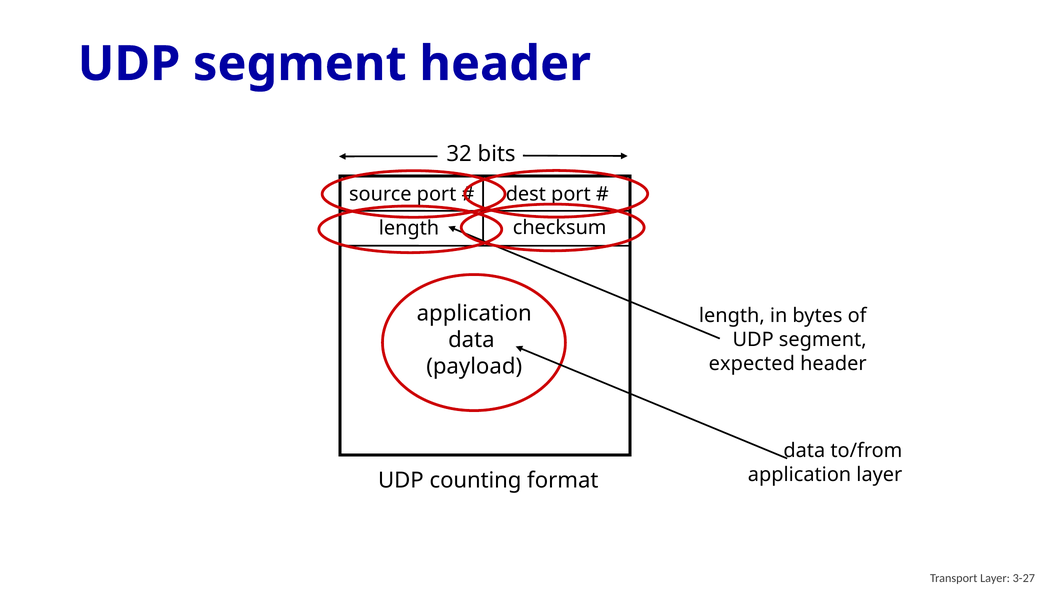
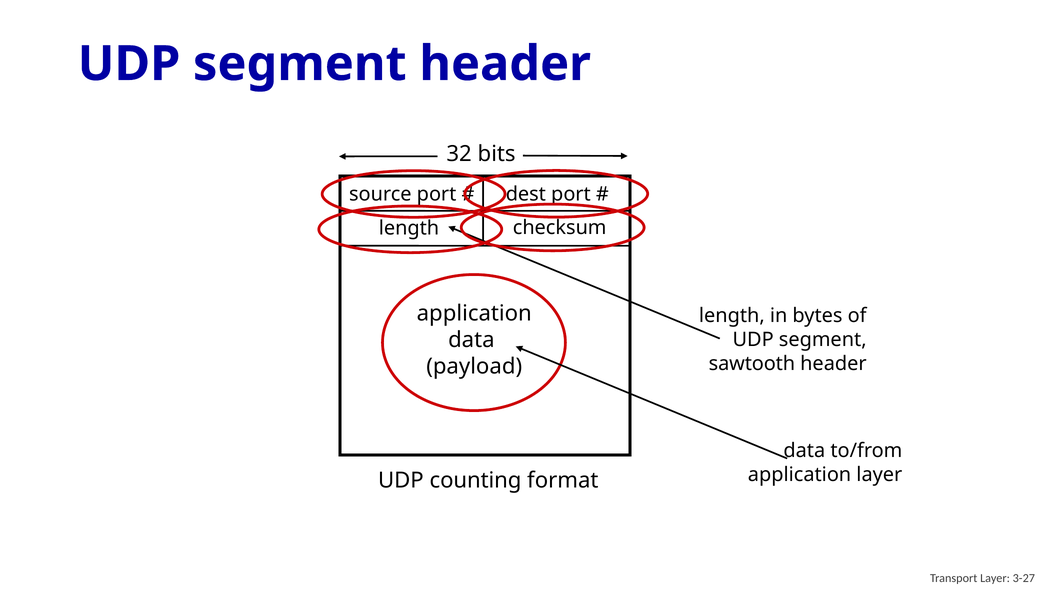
expected: expected -> sawtooth
